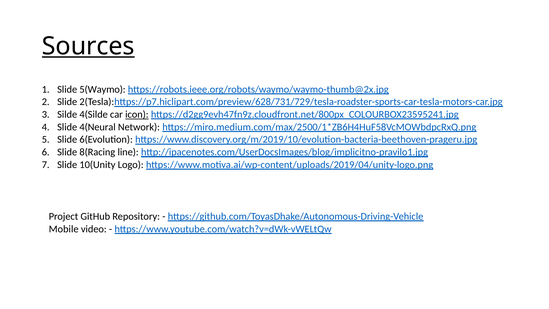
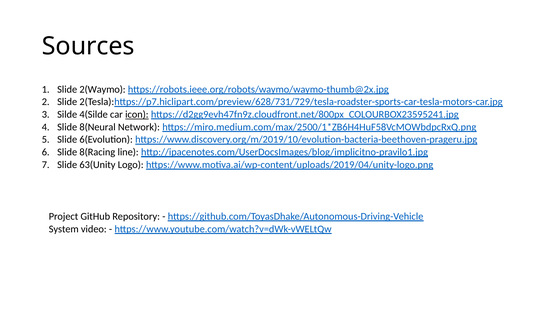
Sources underline: present -> none
5(Waymo: 5(Waymo -> 2(Waymo
4(Neural: 4(Neural -> 8(Neural
10(Unity: 10(Unity -> 63(Unity
Mobile: Mobile -> System
